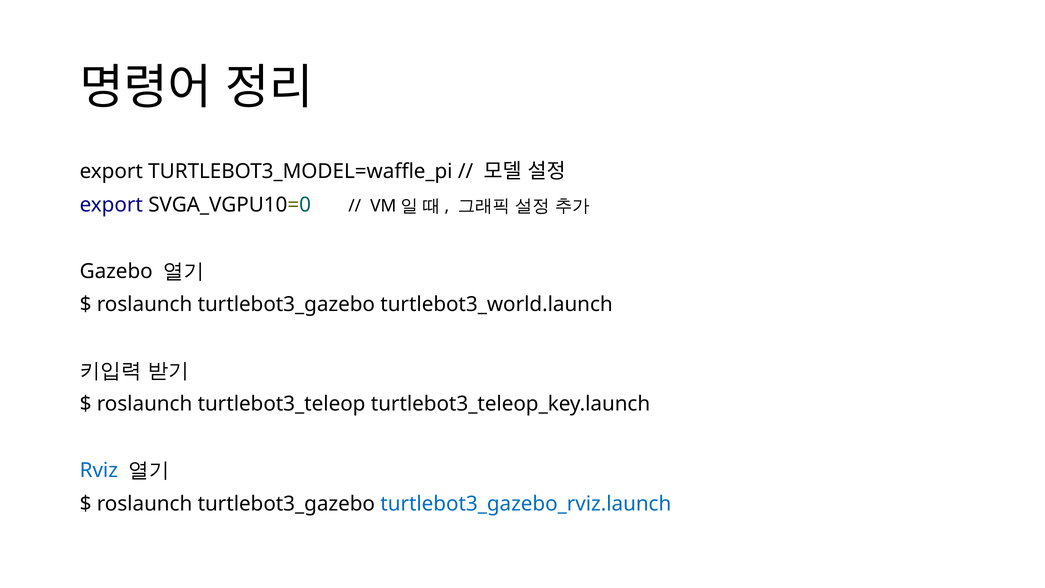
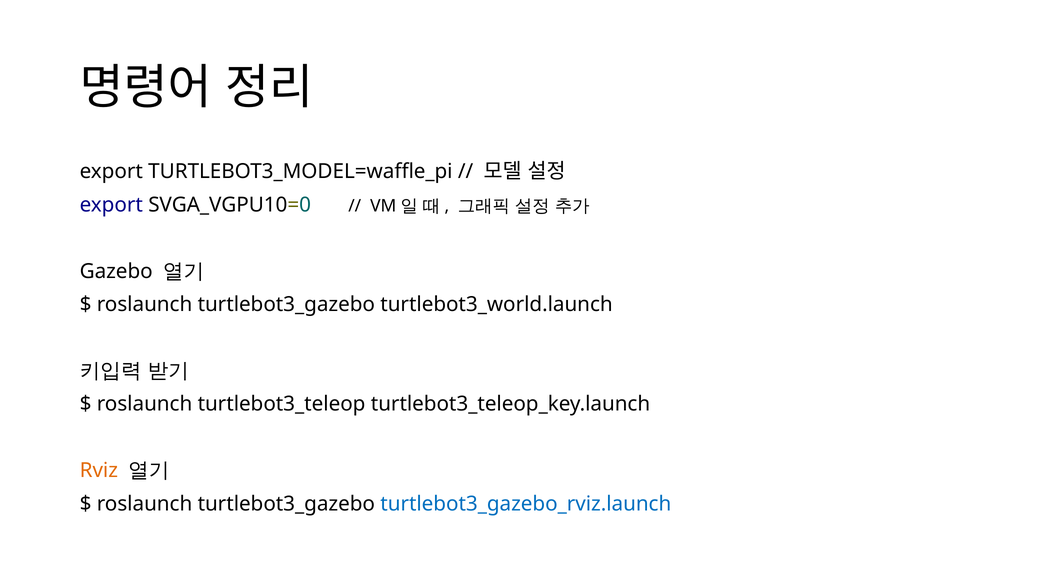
Rviz colour: blue -> orange
